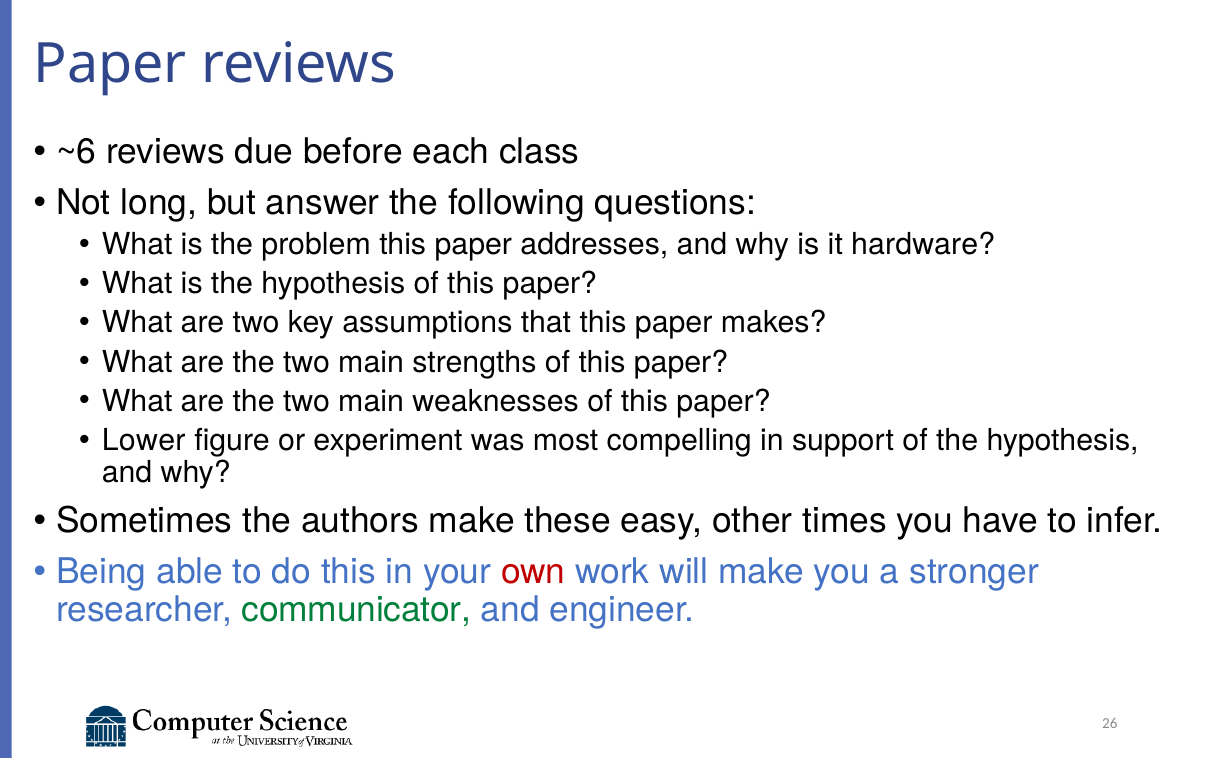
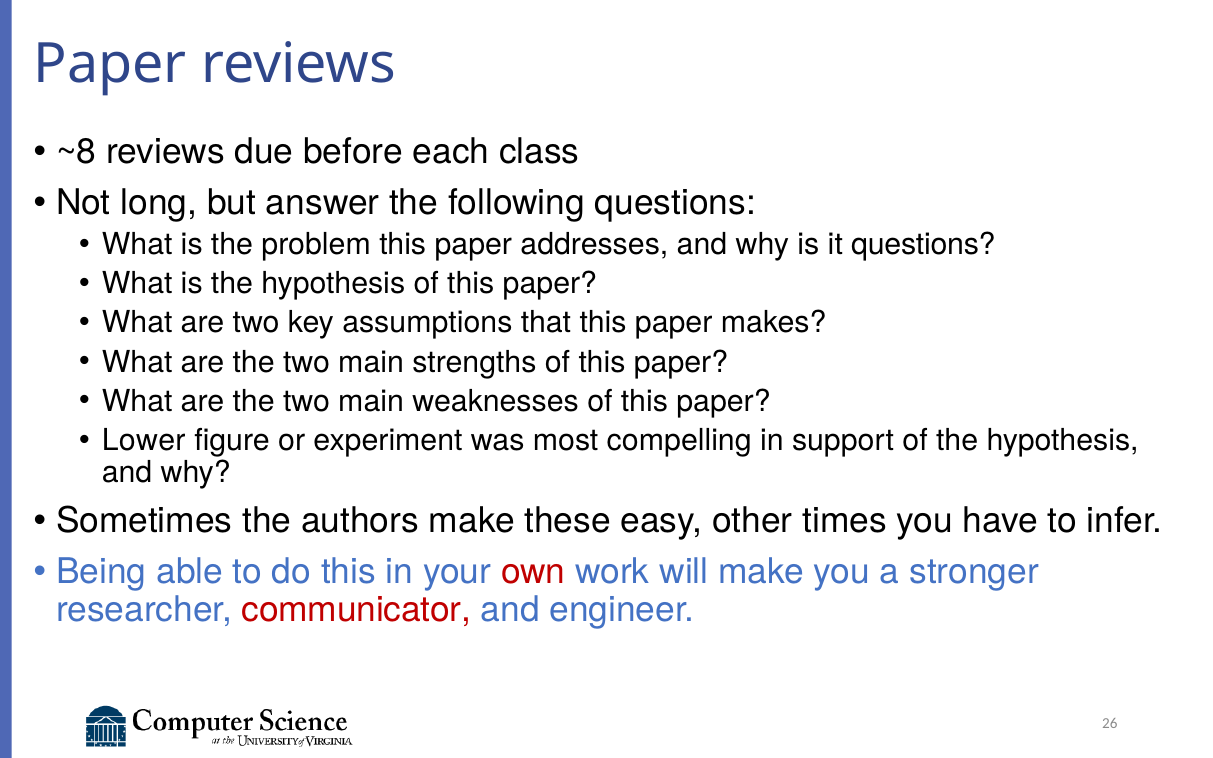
~6: ~6 -> ~8
it hardware: hardware -> questions
communicator colour: green -> red
